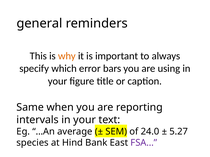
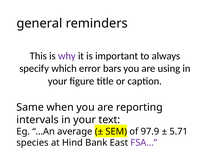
why colour: orange -> purple
24.0: 24.0 -> 97.9
5.27: 5.27 -> 5.71
